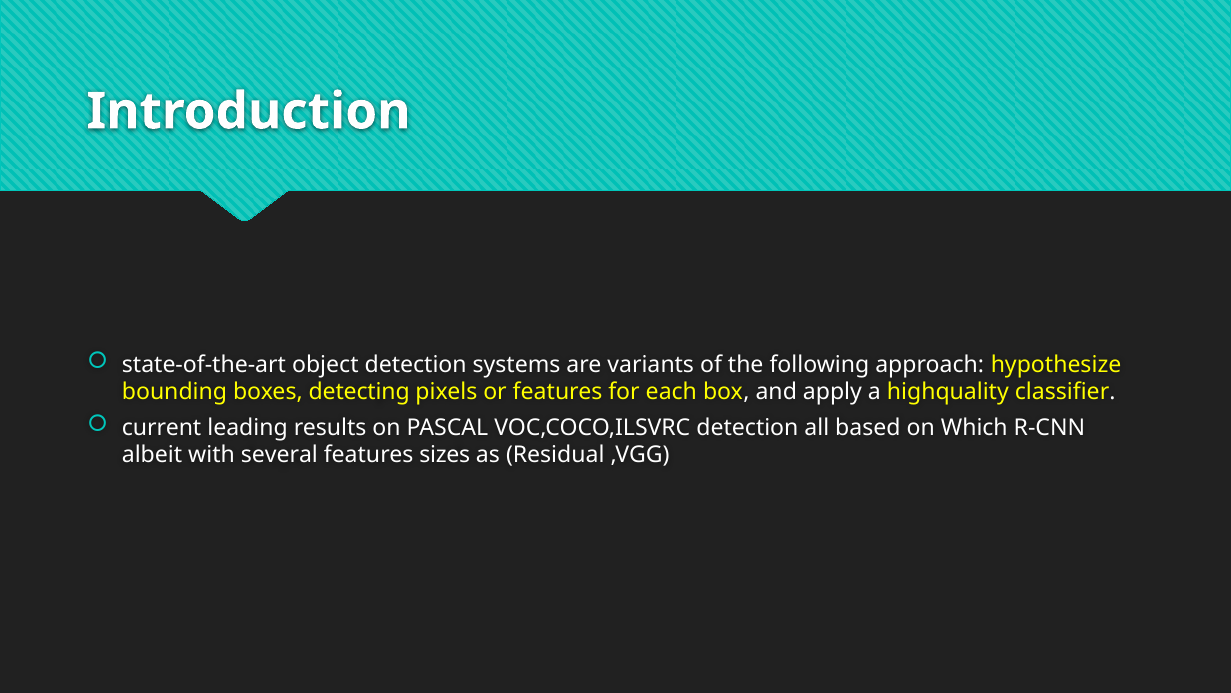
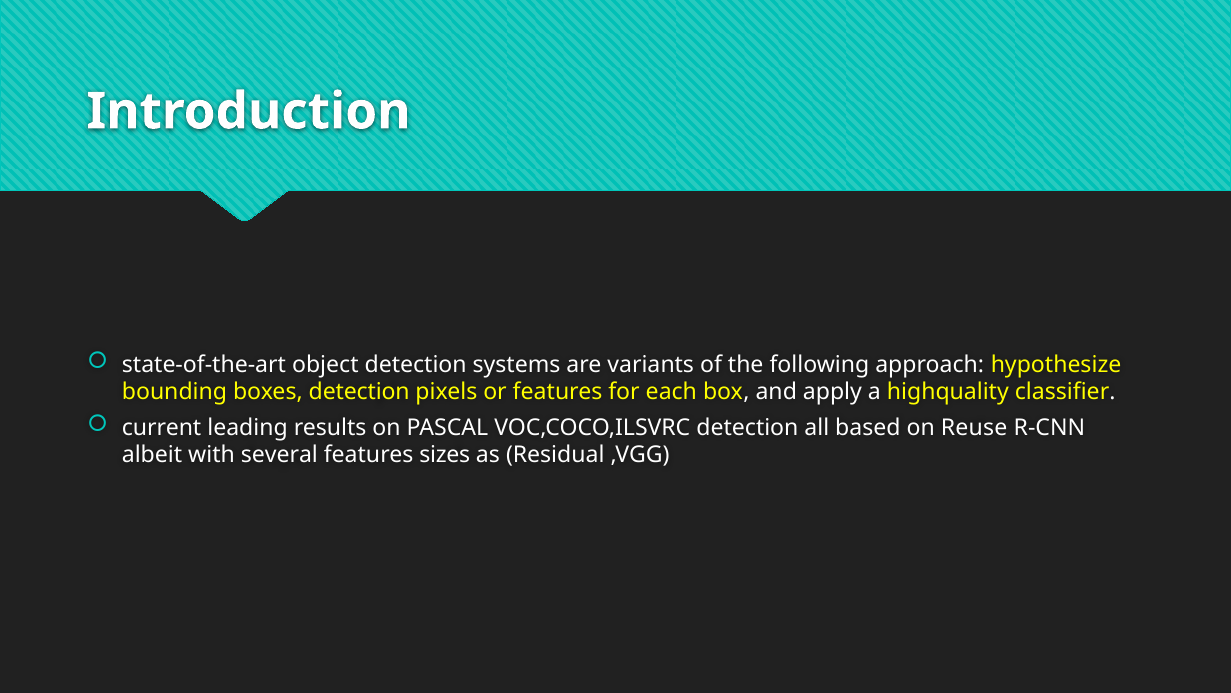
boxes detecting: detecting -> detection
Which: Which -> Reuse
